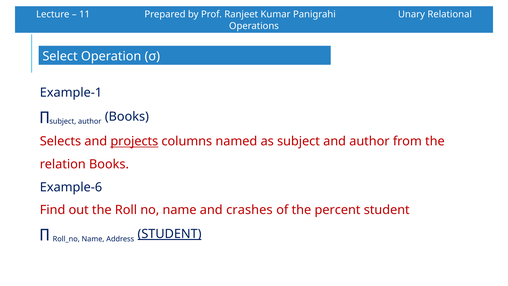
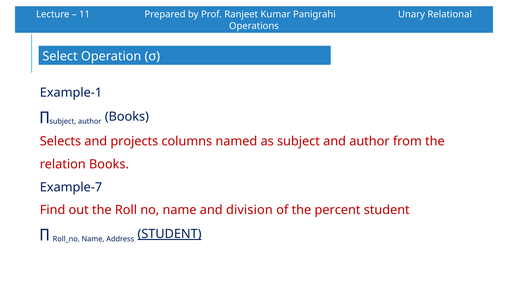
projects underline: present -> none
Example-6: Example-6 -> Example-7
crashes: crashes -> division
